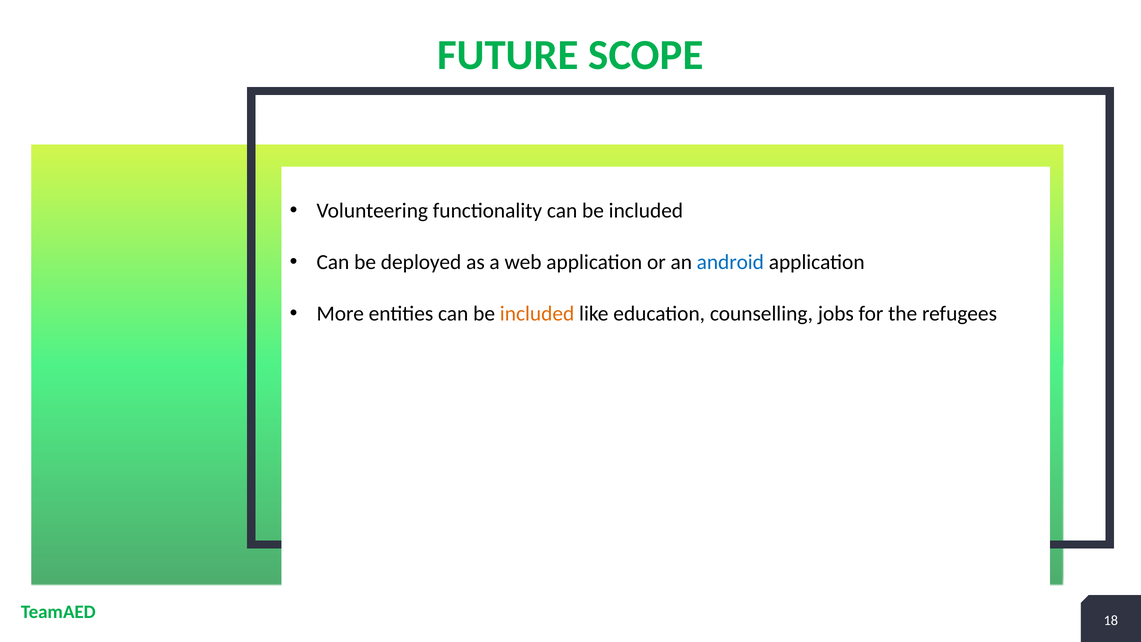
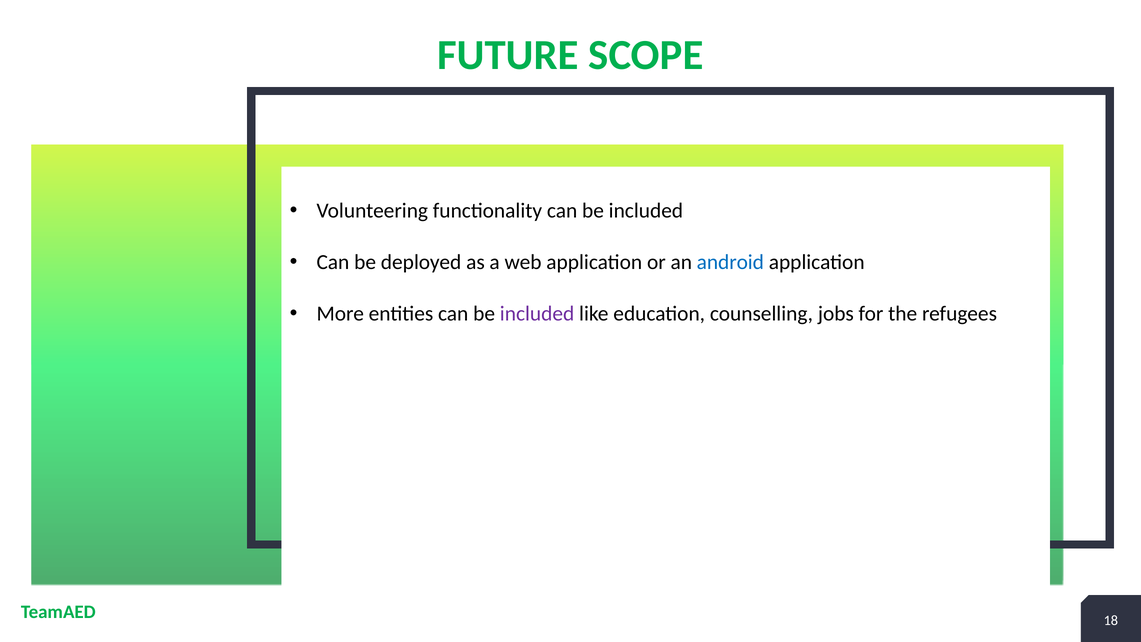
included at (537, 314) colour: orange -> purple
